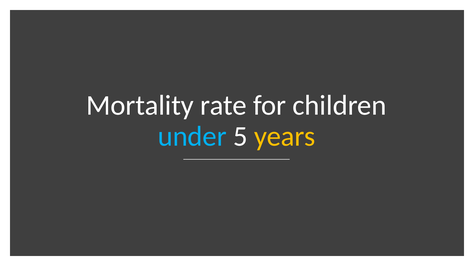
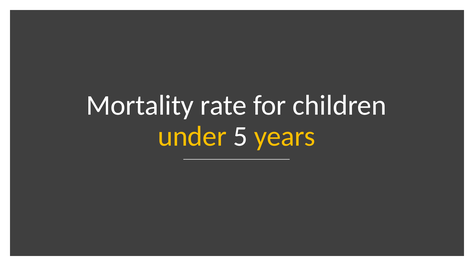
under colour: light blue -> yellow
